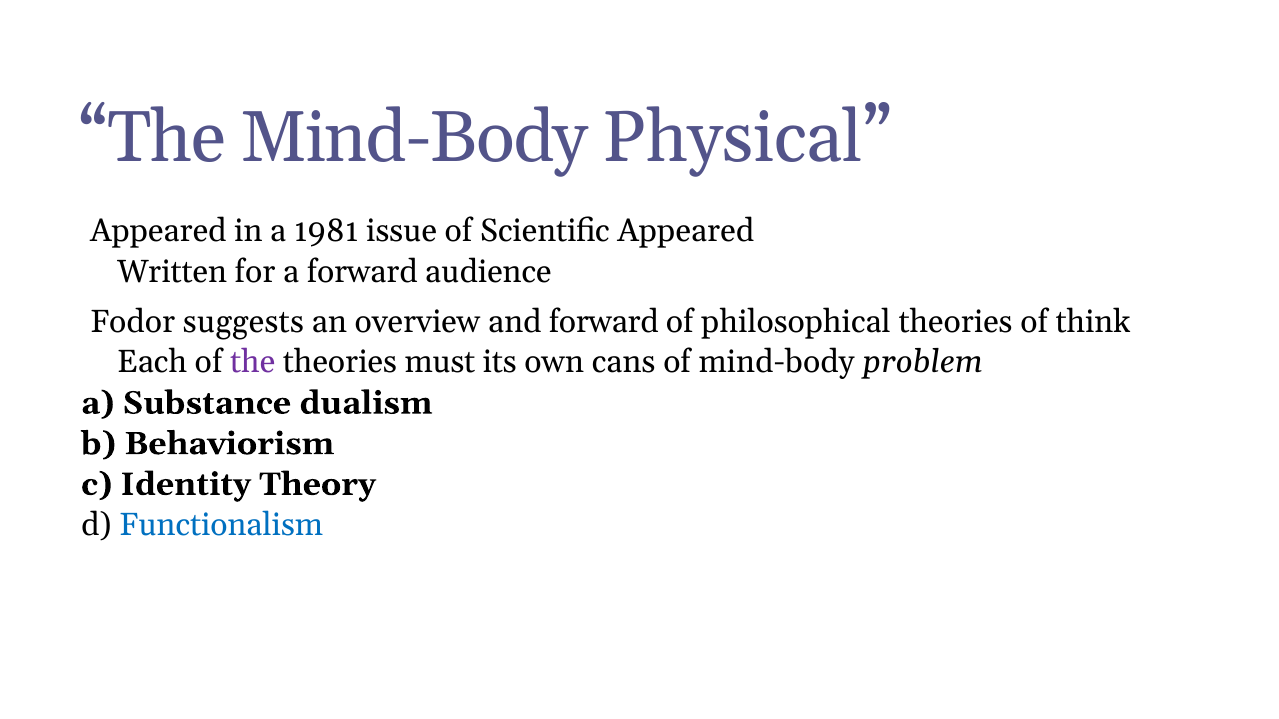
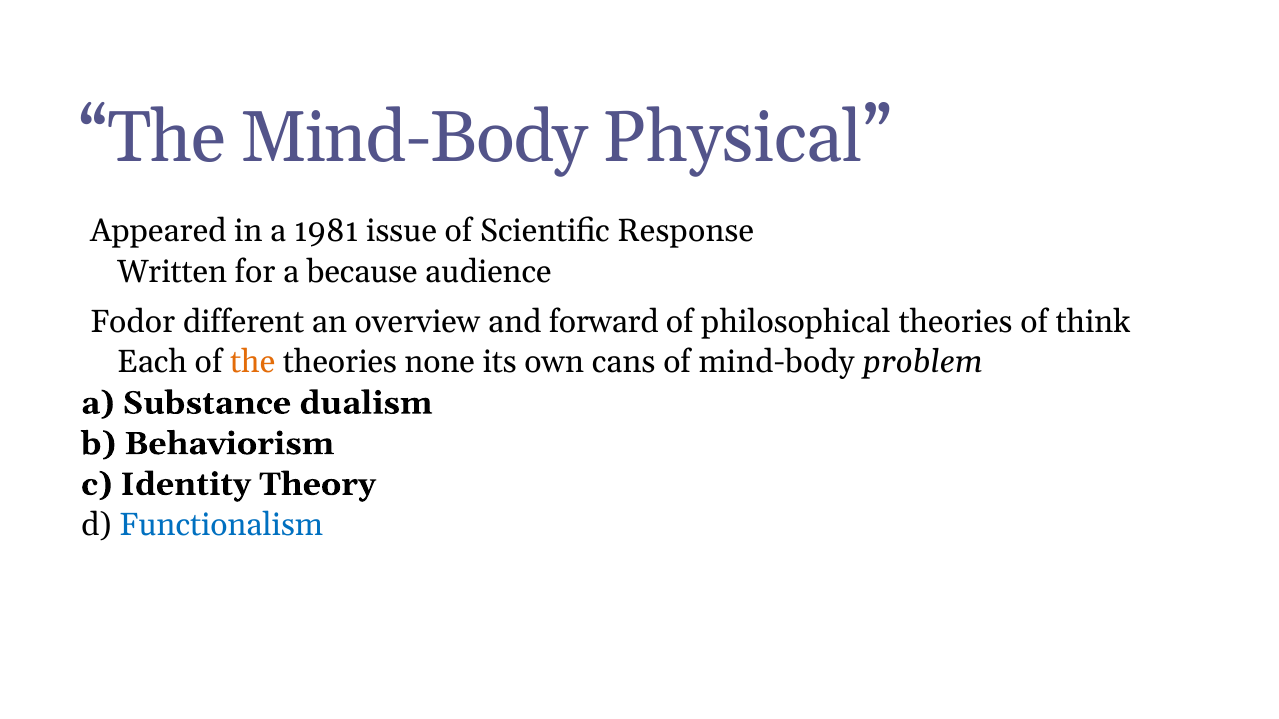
Scientific Appeared: Appeared -> Response
a forward: forward -> because
suggests: suggests -> different
the at (253, 363) colour: purple -> orange
must: must -> none
